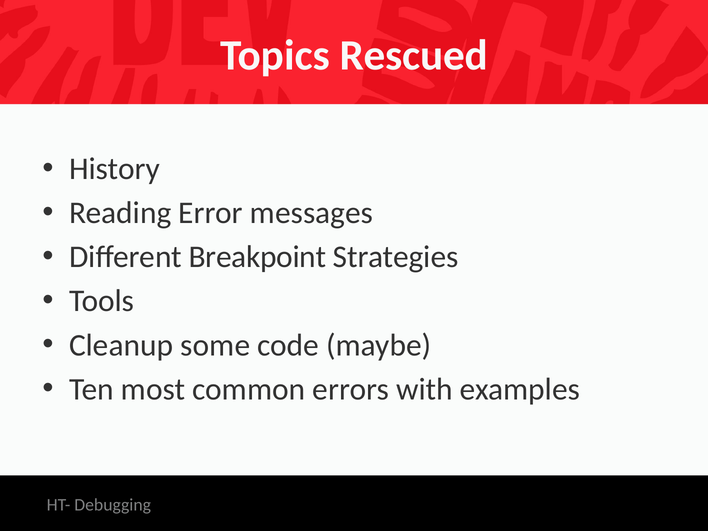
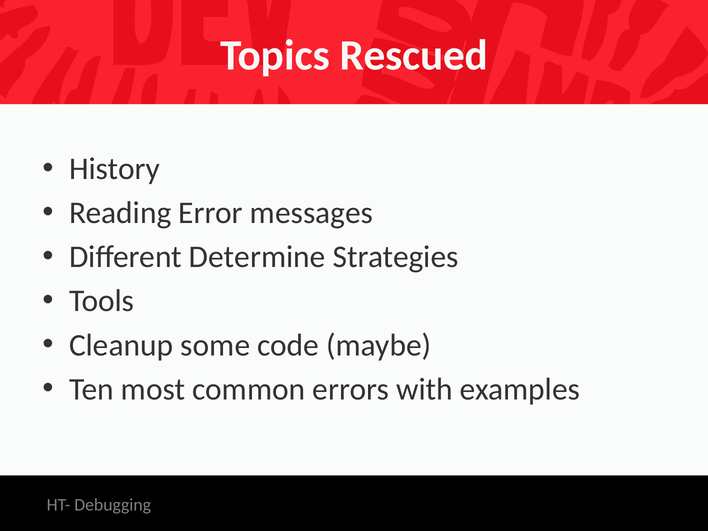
Breakpoint: Breakpoint -> Determine
